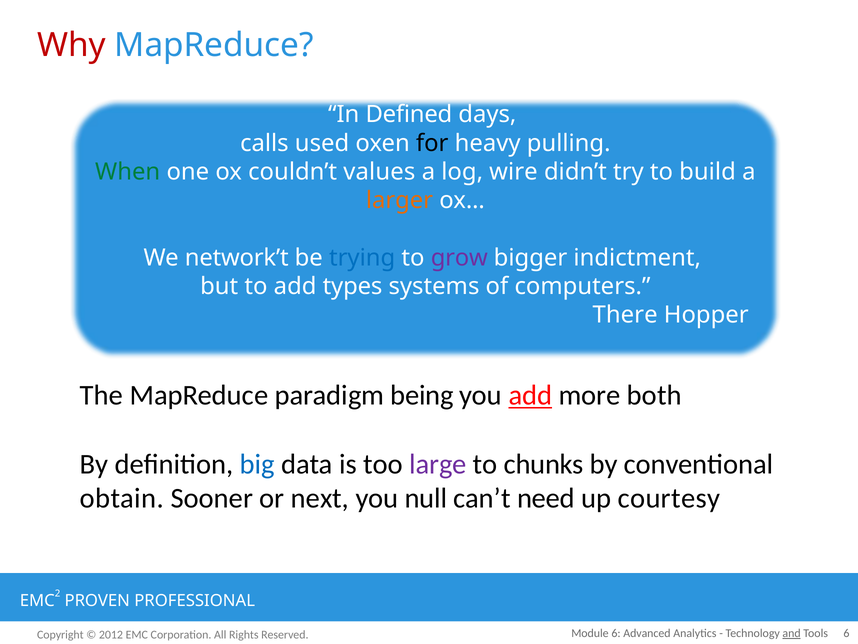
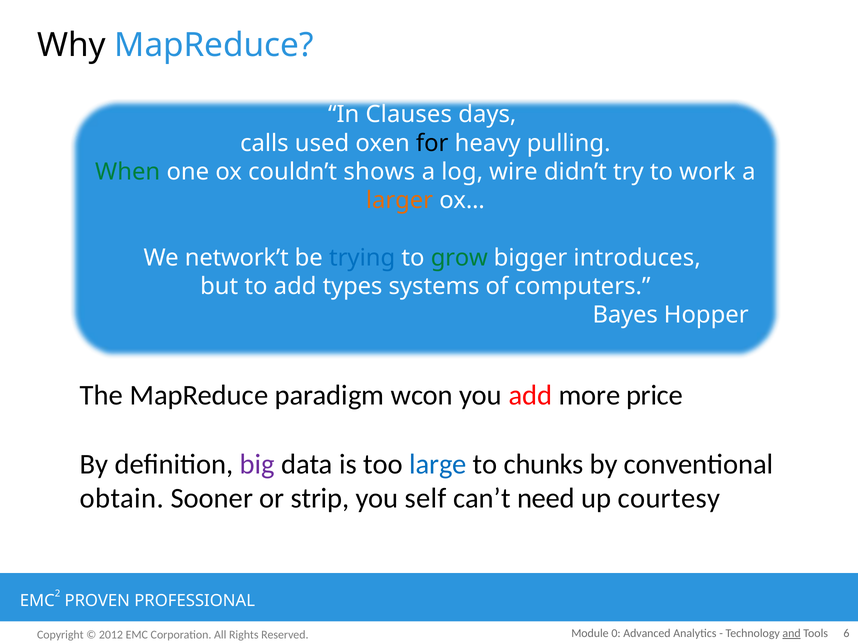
Why colour: red -> black
Defined: Defined -> Clauses
values: values -> shows
build: build -> work
grow colour: purple -> green
indictment: indictment -> introduces
There: There -> Bayes
being: being -> wcon
add at (530, 395) underline: present -> none
both: both -> price
big colour: blue -> purple
large colour: purple -> blue
next: next -> strip
null: null -> self
Module 6: 6 -> 0
